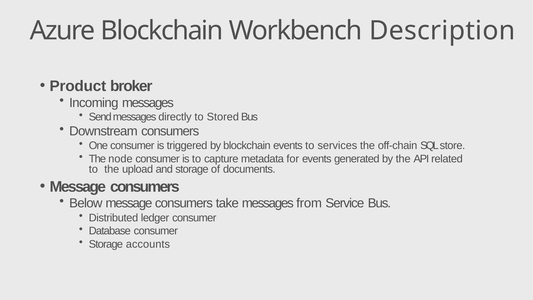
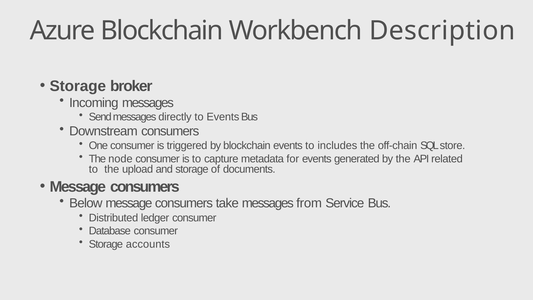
Product at (78, 86): Product -> Storage
to Stored: Stored -> Events
services: services -> includes
